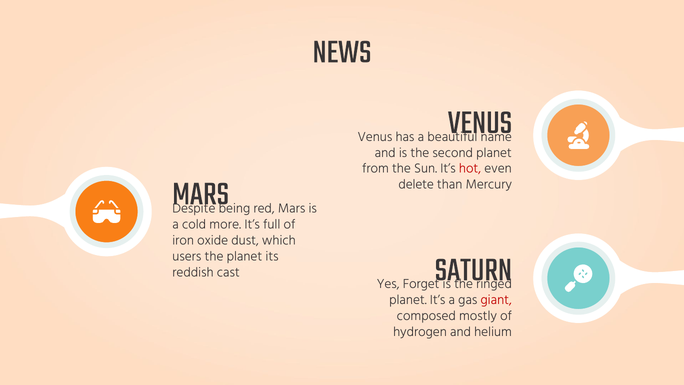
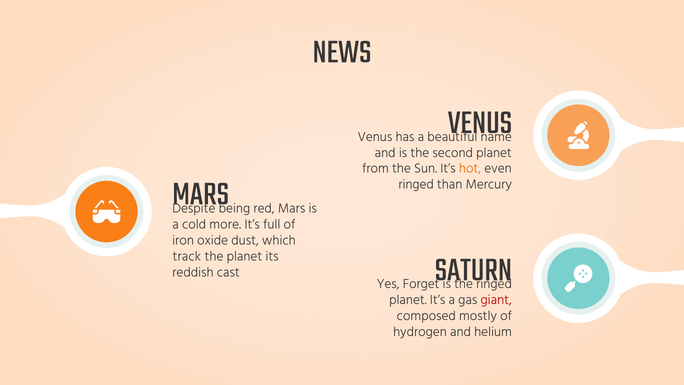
hot colour: red -> orange
delete at (416, 184): delete -> ringed
users: users -> track
